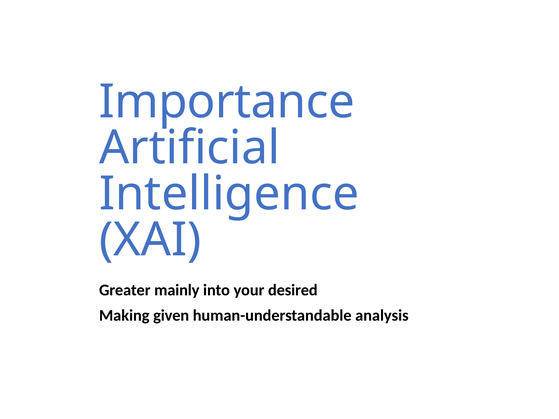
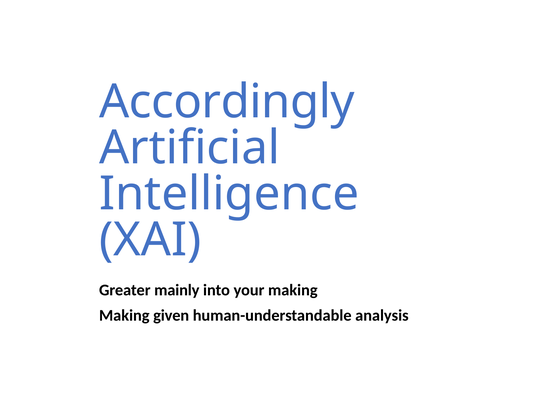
Importance: Importance -> Accordingly
your desired: desired -> making
